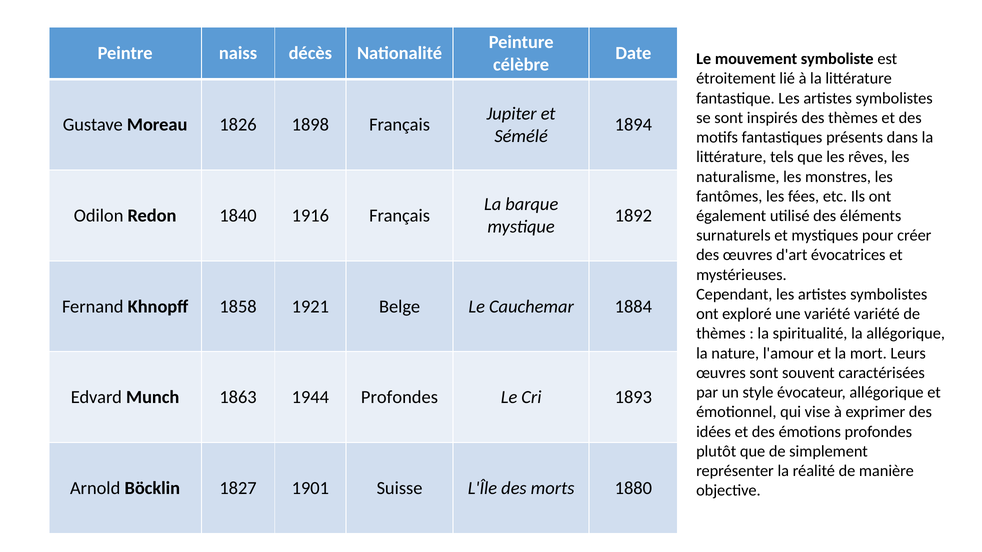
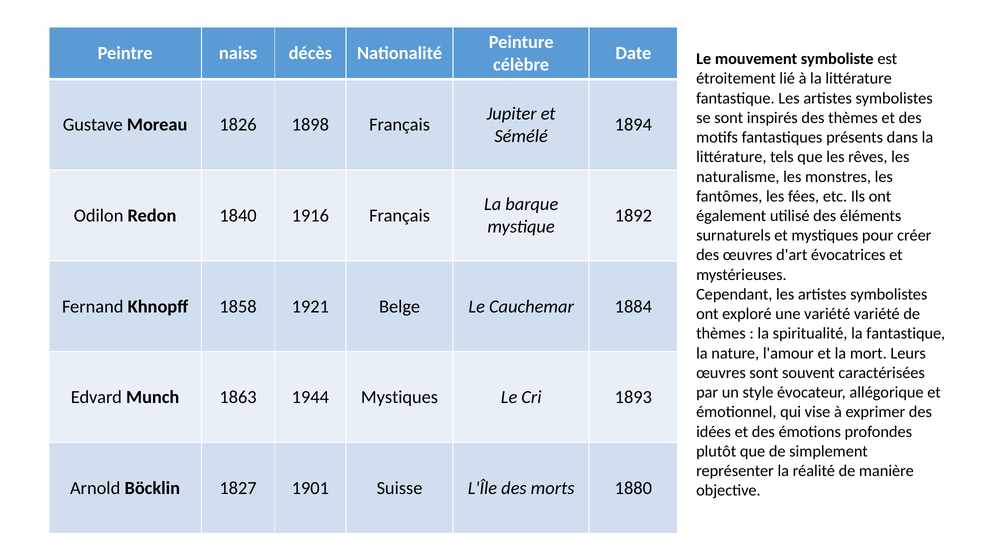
la allégorique: allégorique -> fantastique
1944 Profondes: Profondes -> Mystiques
